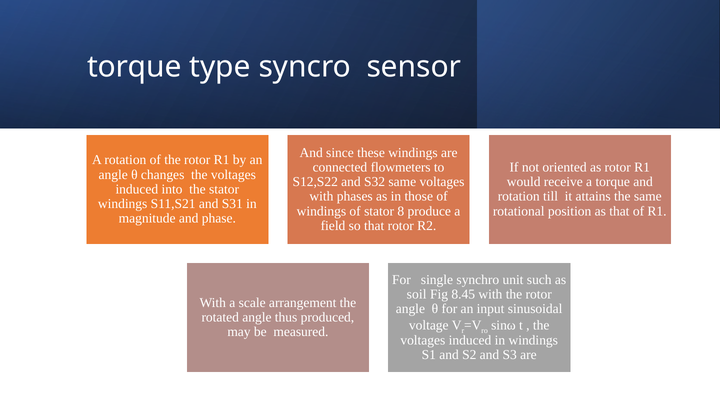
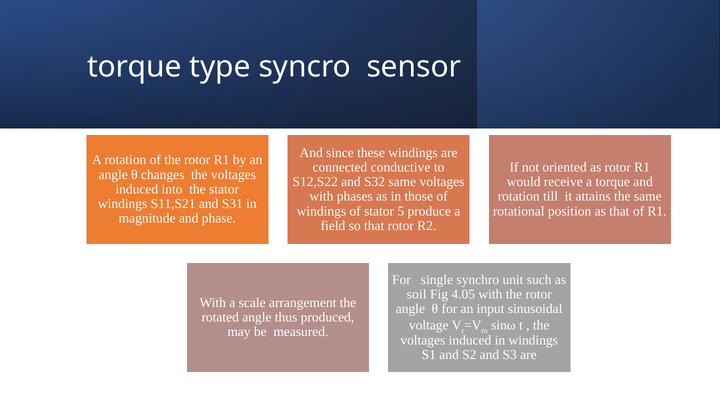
flowmeters: flowmeters -> conductive
8: 8 -> 5
8.45: 8.45 -> 4.05
